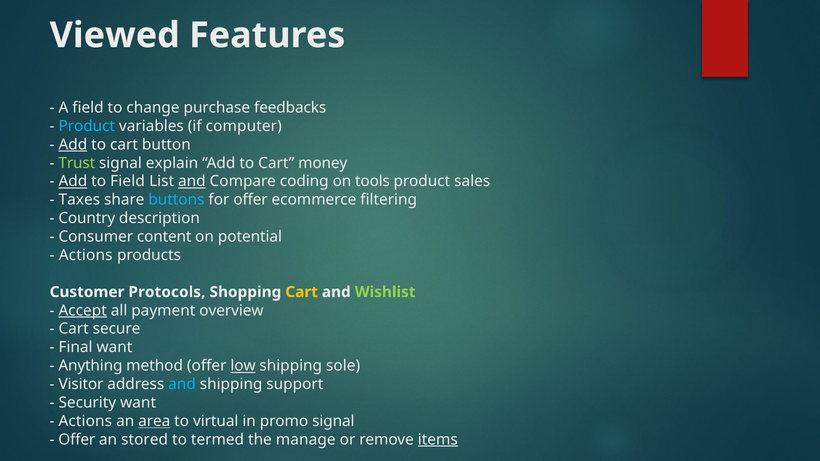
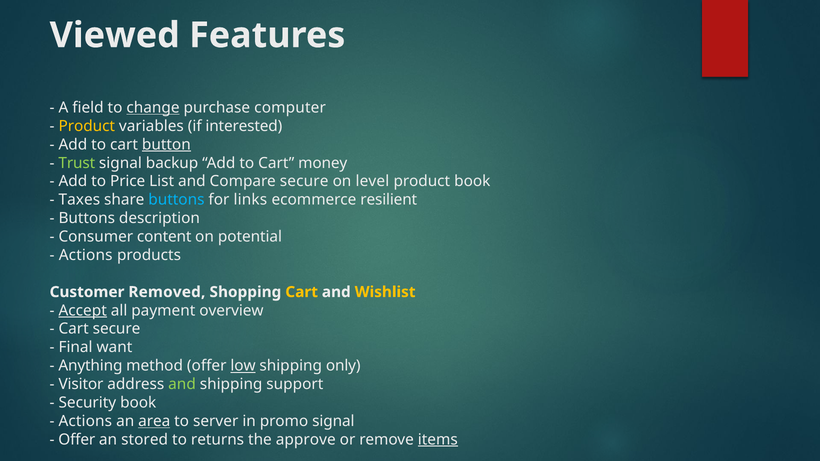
change underline: none -> present
feedbacks: feedbacks -> computer
Product at (87, 126) colour: light blue -> yellow
computer: computer -> interested
Add at (73, 145) underline: present -> none
button underline: none -> present
explain: explain -> backup
Add at (73, 181) underline: present -> none
to Field: Field -> Price
and at (192, 181) underline: present -> none
Compare coding: coding -> secure
tools: tools -> level
product sales: sales -> book
for offer: offer -> links
filtering: filtering -> resilient
Country at (87, 218): Country -> Buttons
Protocols: Protocols -> Removed
Wishlist colour: light green -> yellow
sole: sole -> only
and at (182, 384) colour: light blue -> light green
Security want: want -> book
virtual: virtual -> server
termed: termed -> returns
manage: manage -> approve
